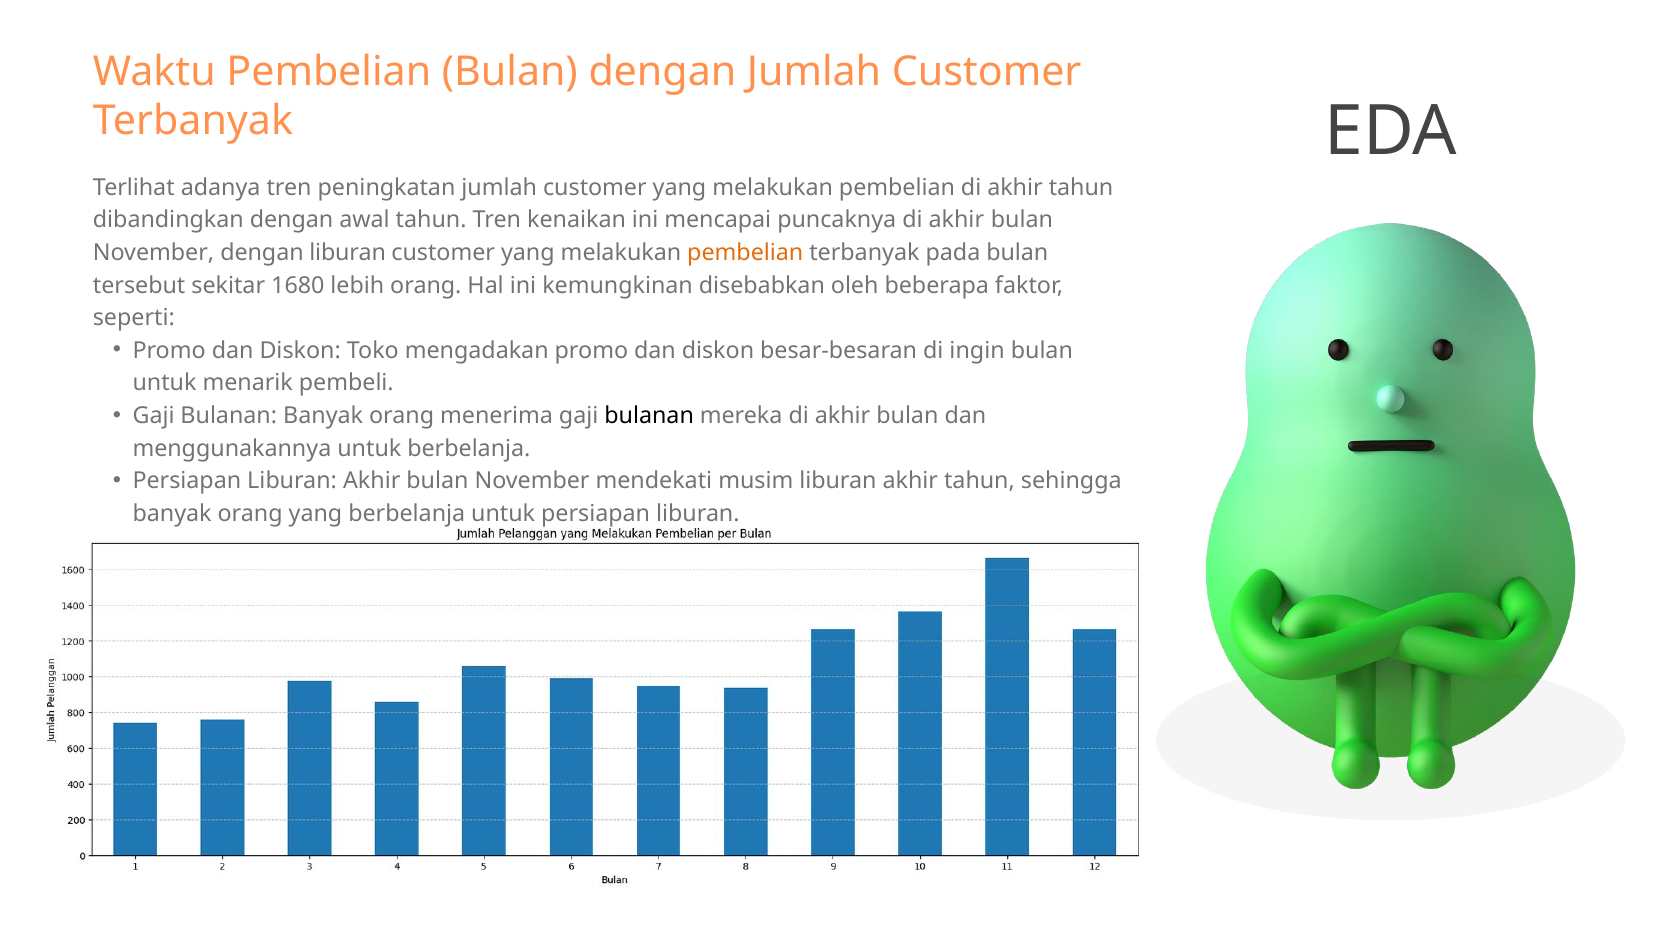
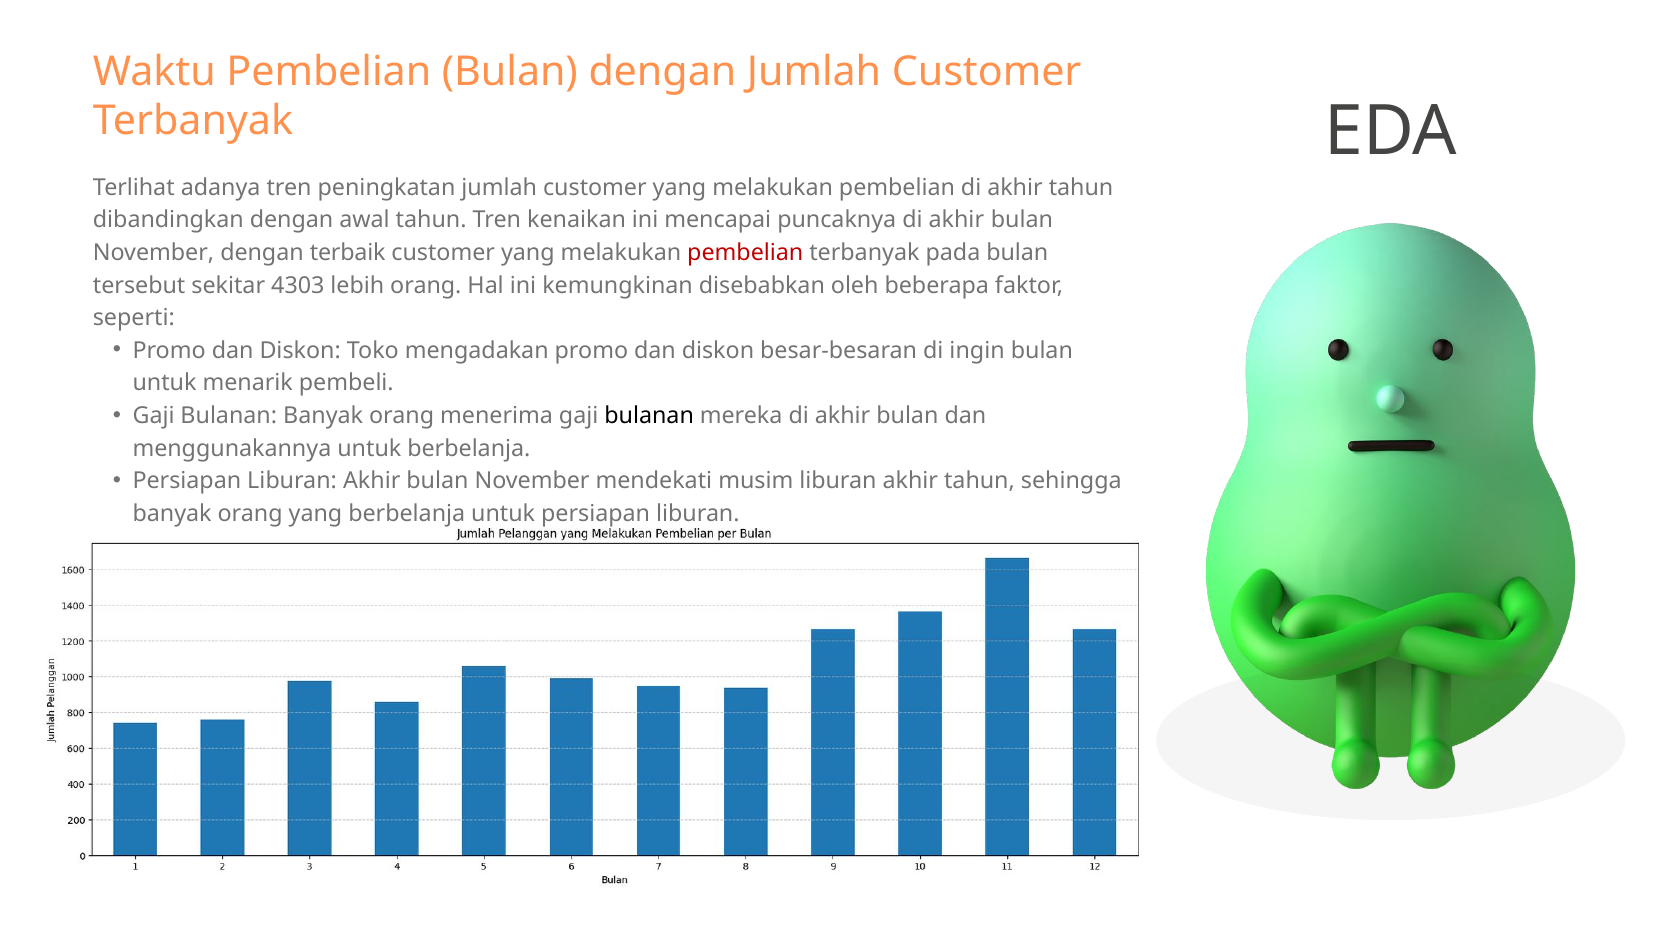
dengan liburan: liburan -> terbaik
pembelian at (745, 253) colour: orange -> red
1680: 1680 -> 4303
